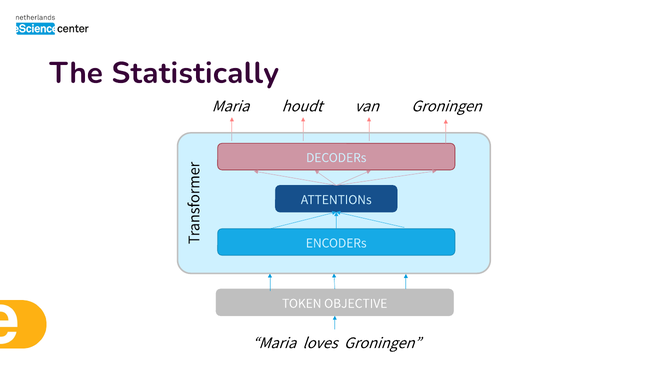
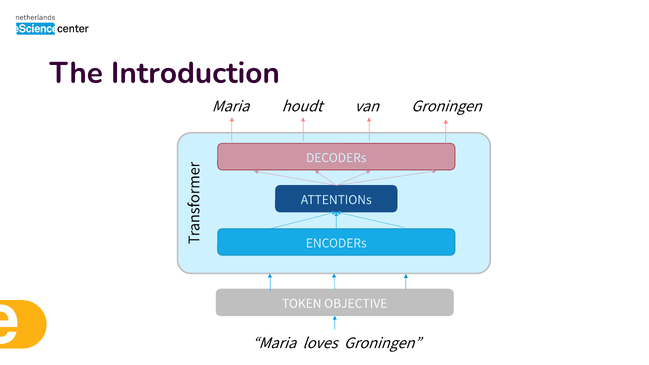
Statistically: Statistically -> Introduction
